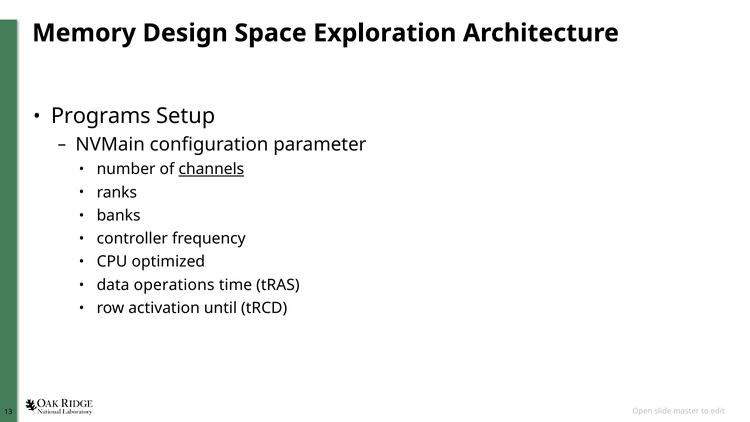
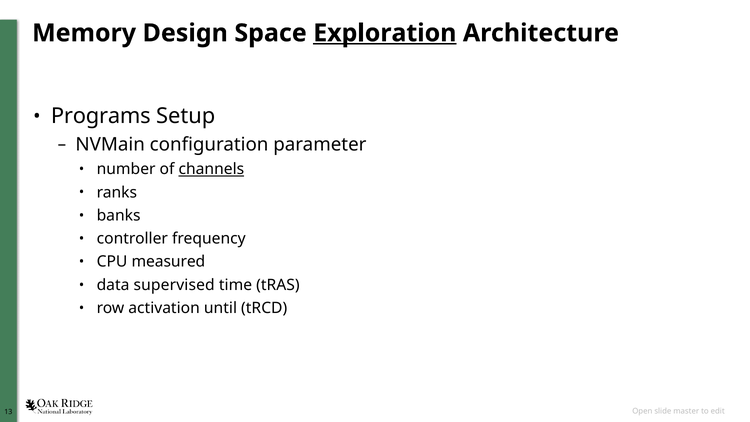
Exploration underline: none -> present
optimized: optimized -> measured
operations: operations -> supervised
